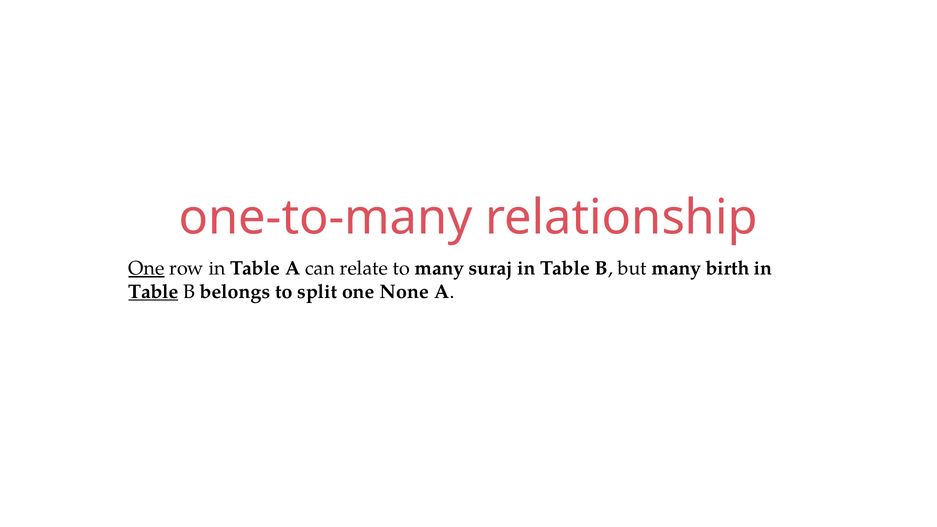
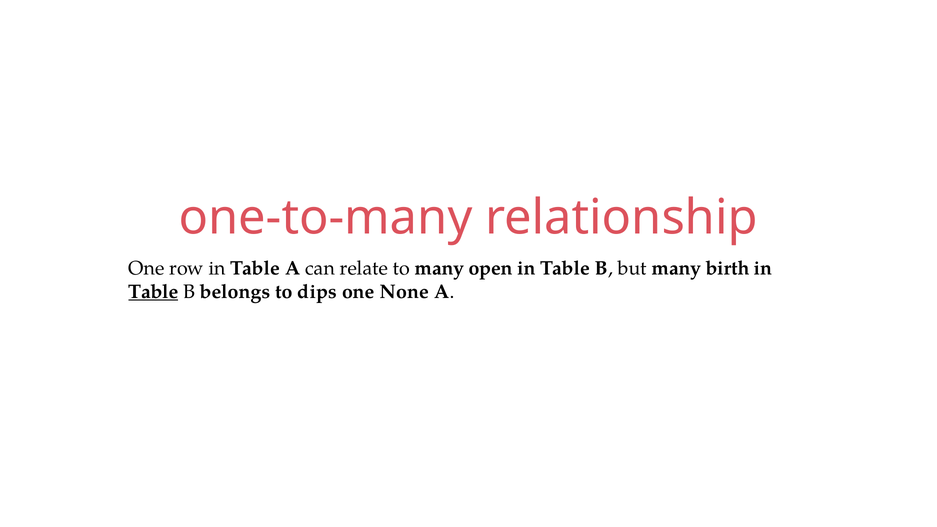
One at (146, 268) underline: present -> none
suraj: suraj -> open
split: split -> dips
